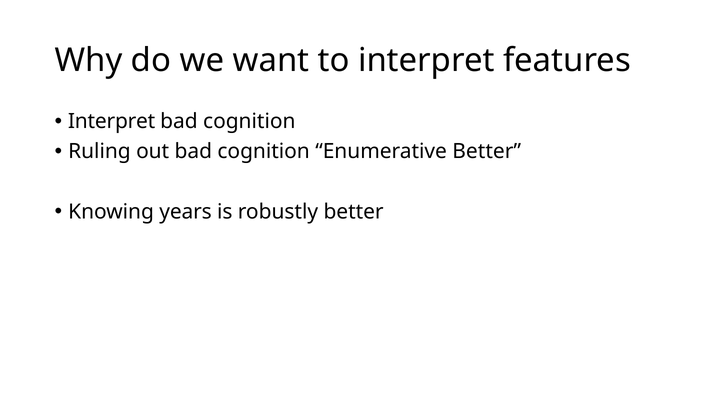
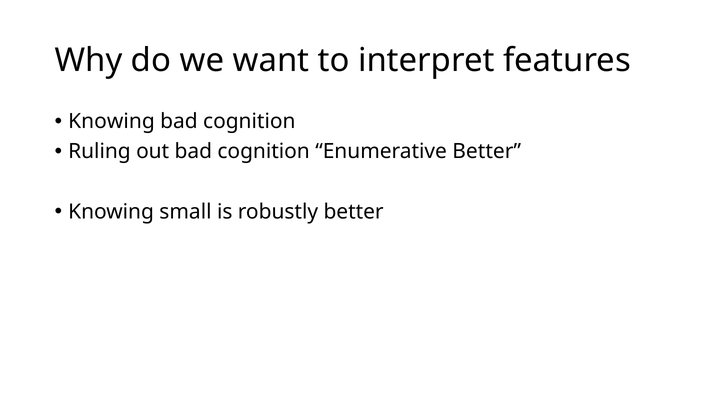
Interpret at (112, 121): Interpret -> Knowing
years: years -> small
